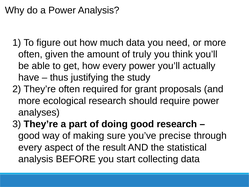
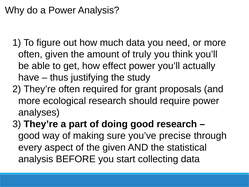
how every: every -> effect
the result: result -> given
